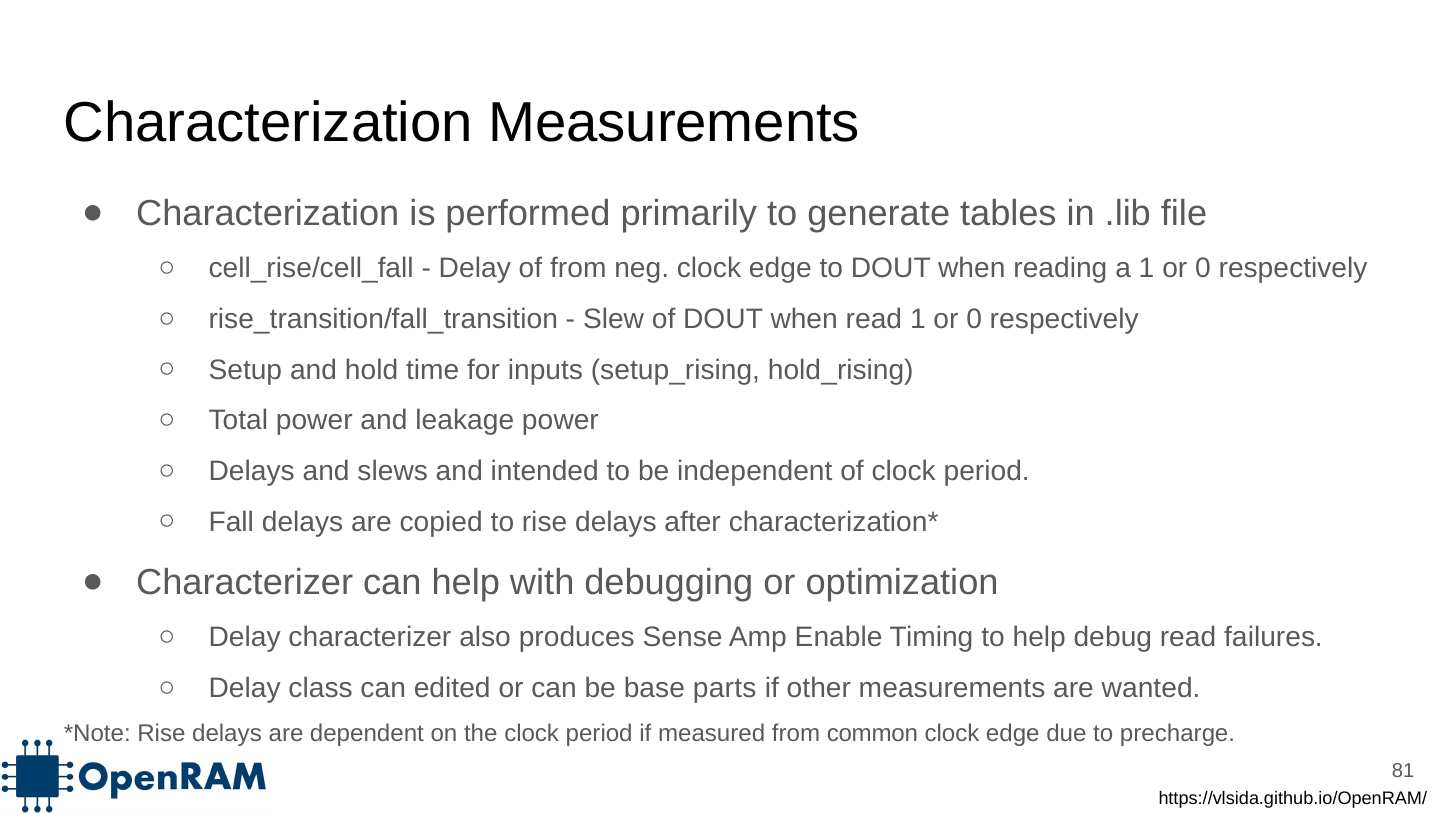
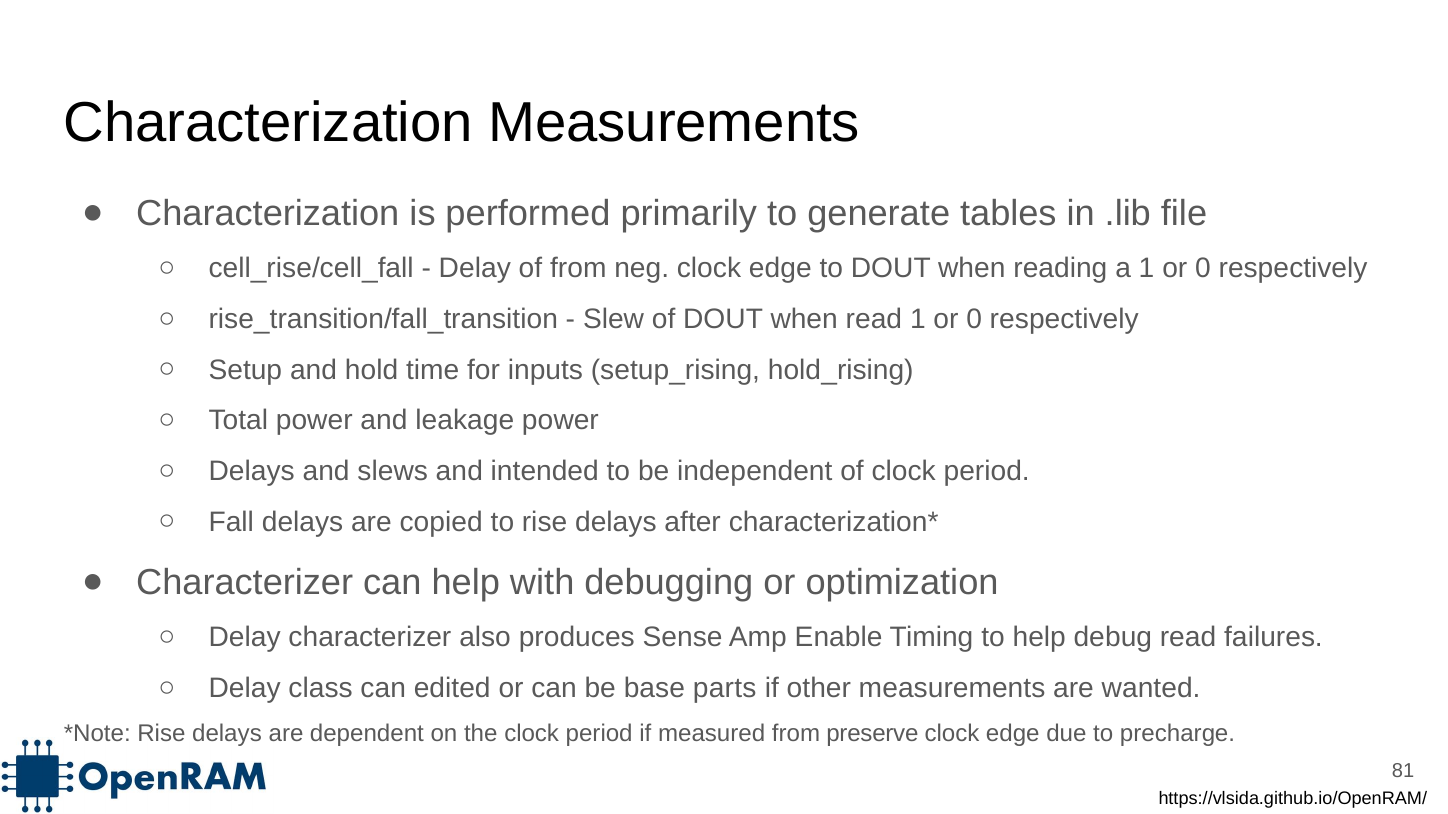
common: common -> preserve
